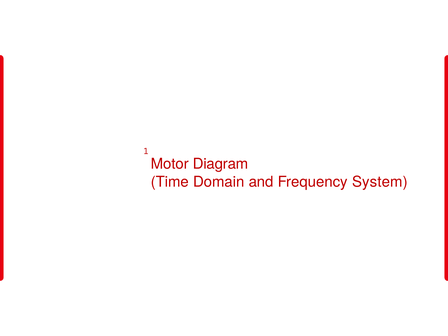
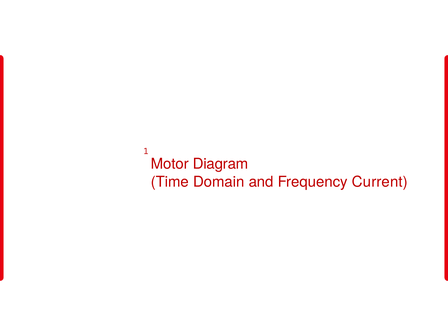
System: System -> Current
